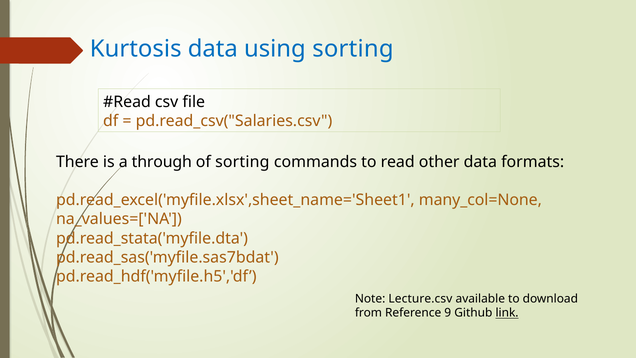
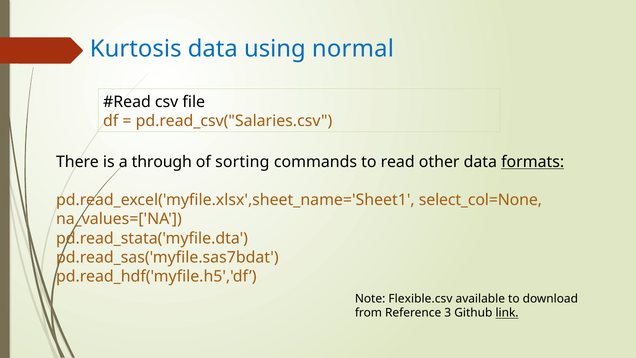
using sorting: sorting -> normal
formats underline: none -> present
many_col=None: many_col=None -> select_col=None
Lecture.csv: Lecture.csv -> Flexible.csv
9: 9 -> 3
